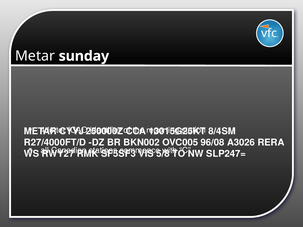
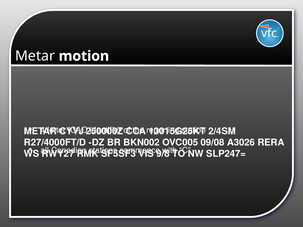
sunday: sunday -> motion
8/4SM: 8/4SM -> 2/4SM
96/08: 96/08 -> 09/08
5/8: 5/8 -> 9/8
